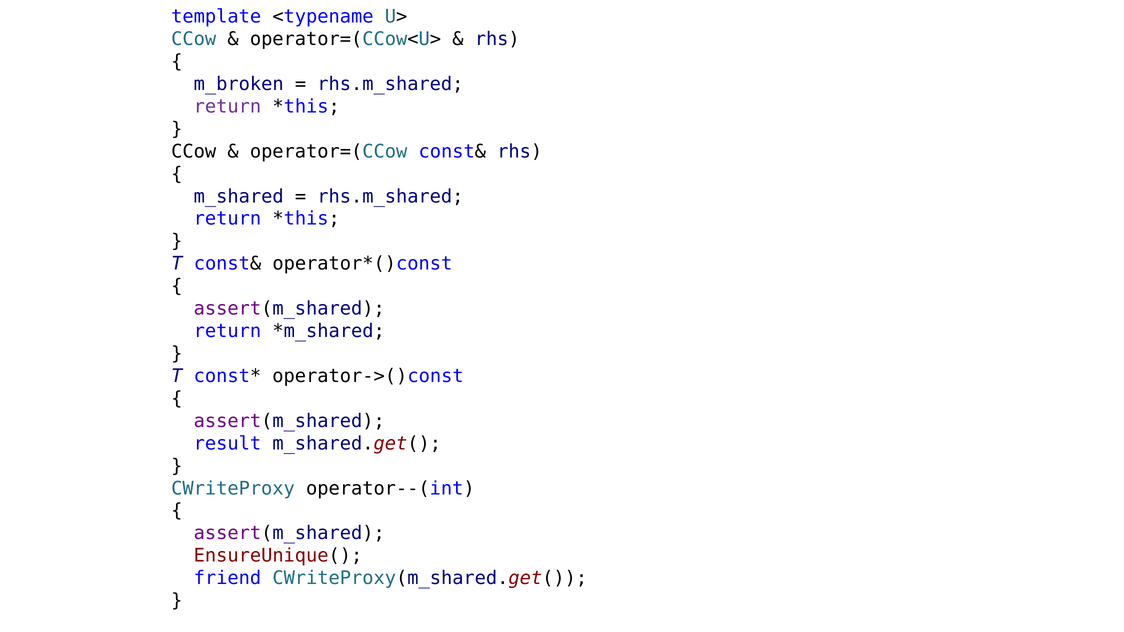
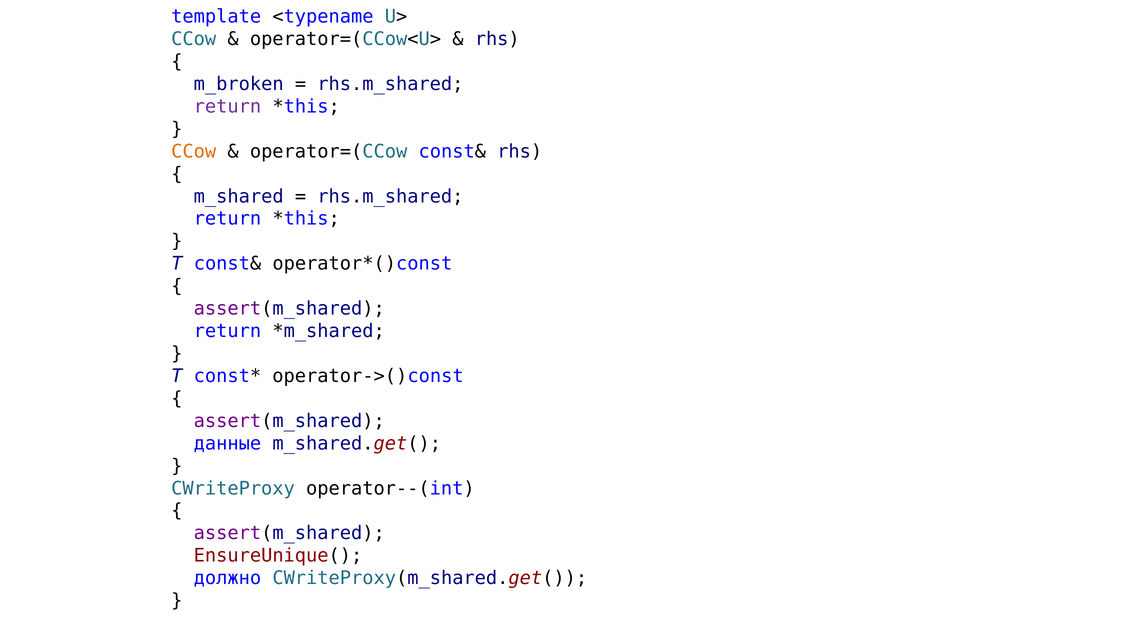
CCow at (194, 152) colour: black -> orange
result: result -> данные
friend: friend -> должно
